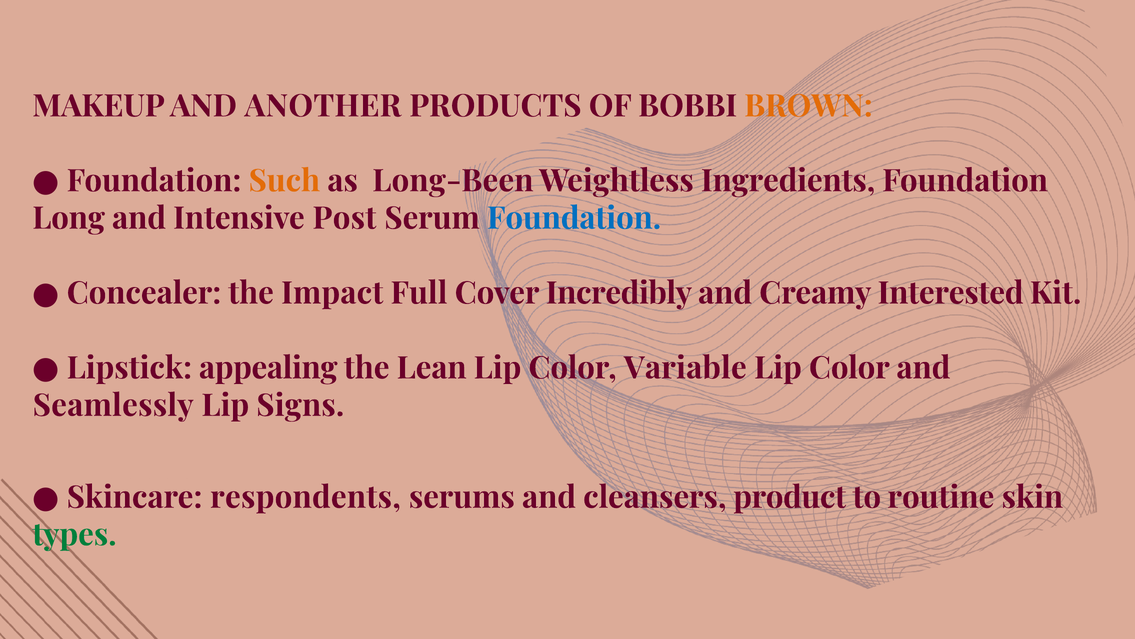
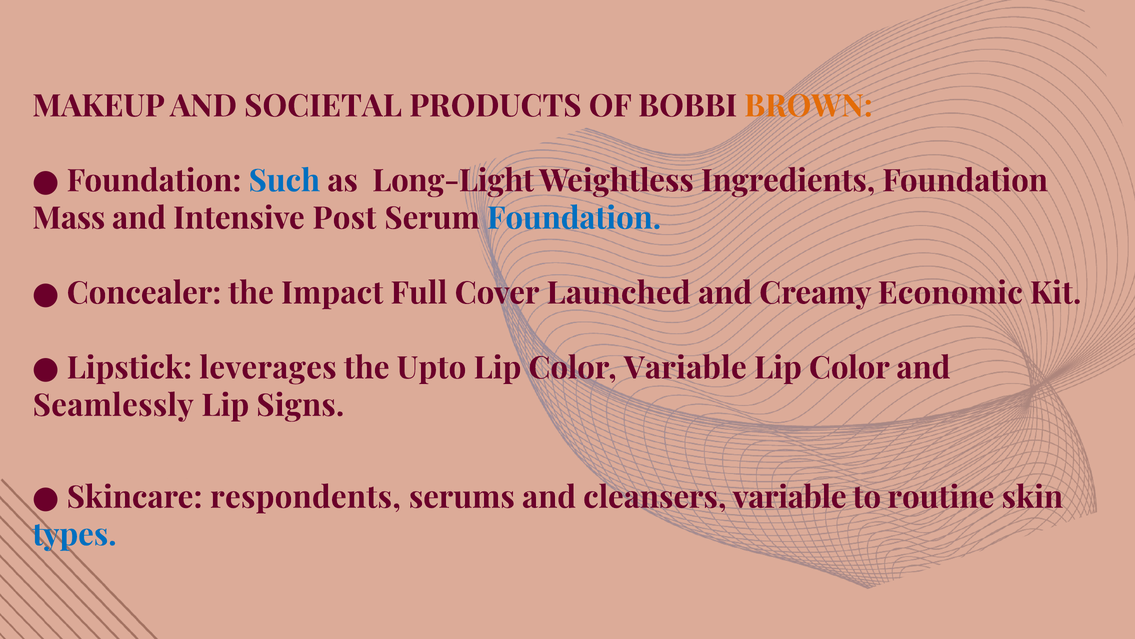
ANOTHER: ANOTHER -> SOCIETAL
Such colour: orange -> blue
Long-Been: Long-Been -> Long-Light
Long: Long -> Mass
Incredibly: Incredibly -> Launched
Interested: Interested -> Economic
appealing: appealing -> leverages
Lean: Lean -> Upto
cleansers product: product -> variable
types colour: green -> blue
